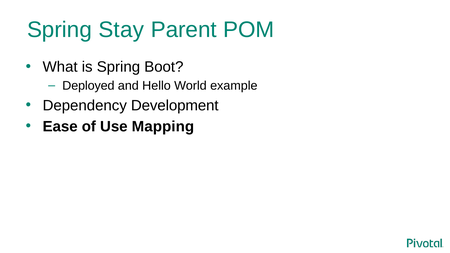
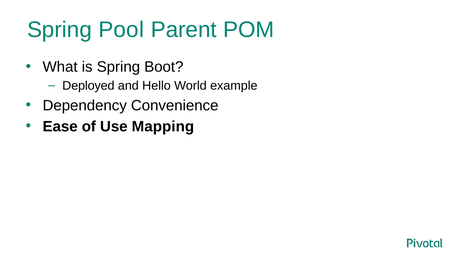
Stay: Stay -> Pool
Development: Development -> Convenience
